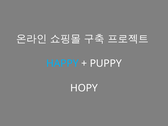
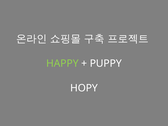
HAPPY colour: light blue -> light green
